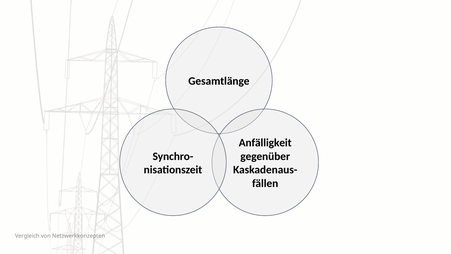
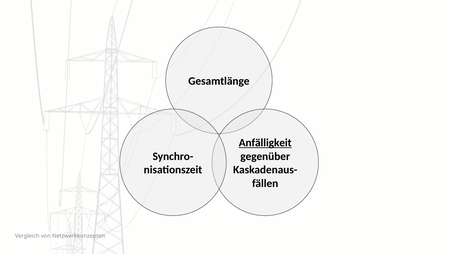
Anfälligkeit underline: none -> present
